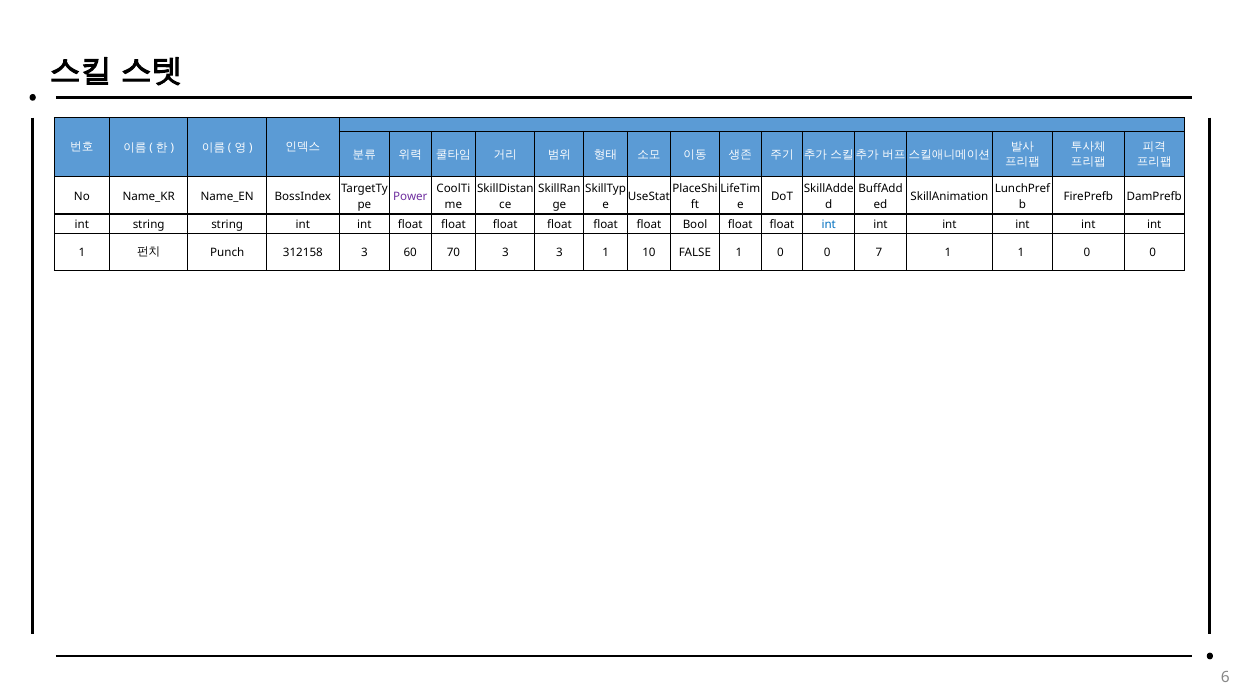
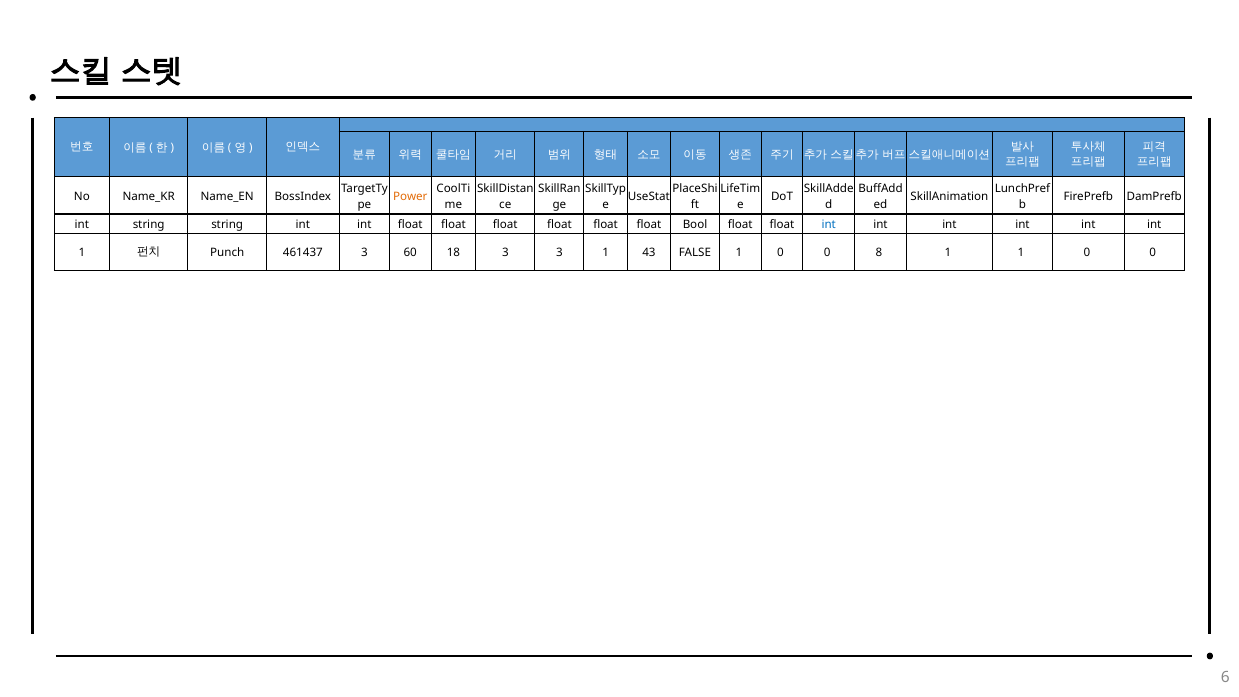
Power colour: purple -> orange
312158: 312158 -> 461437
70: 70 -> 18
10: 10 -> 43
7: 7 -> 8
